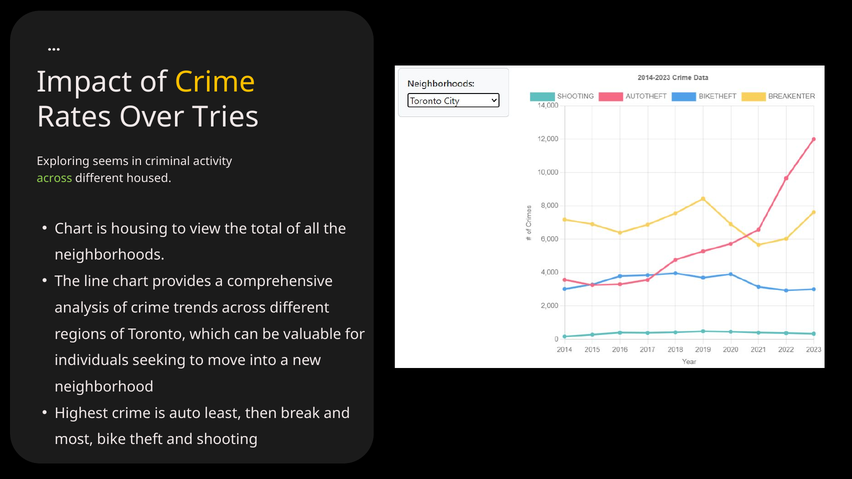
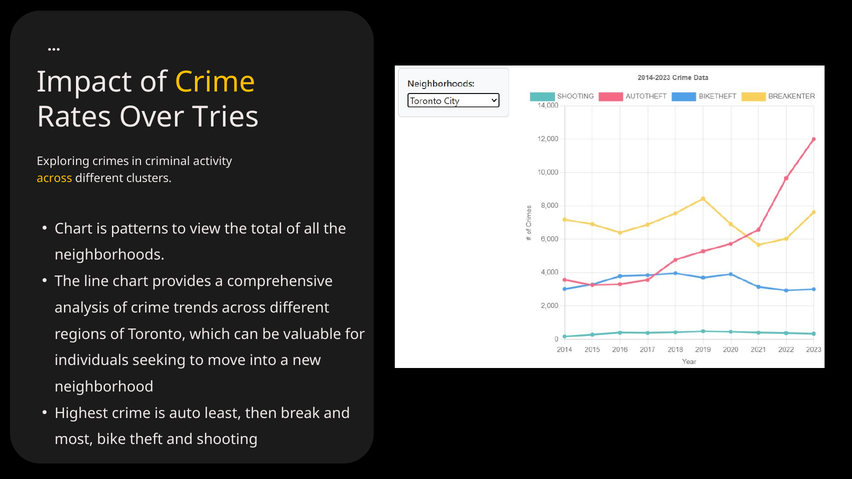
seems: seems -> crimes
across at (54, 178) colour: light green -> yellow
housed: housed -> clusters
housing: housing -> patterns
